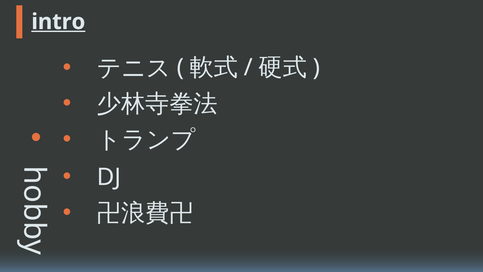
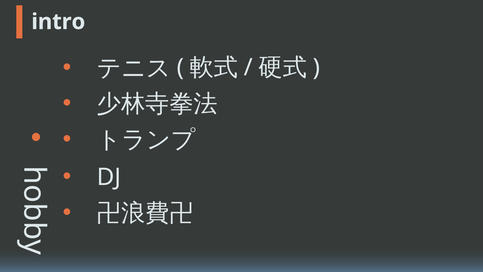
intro underline: present -> none
